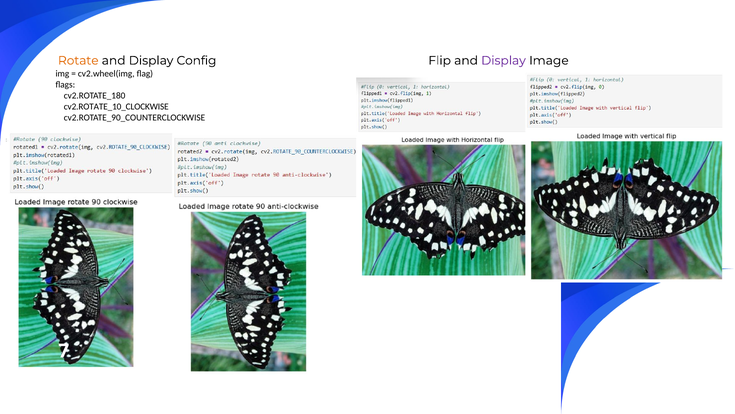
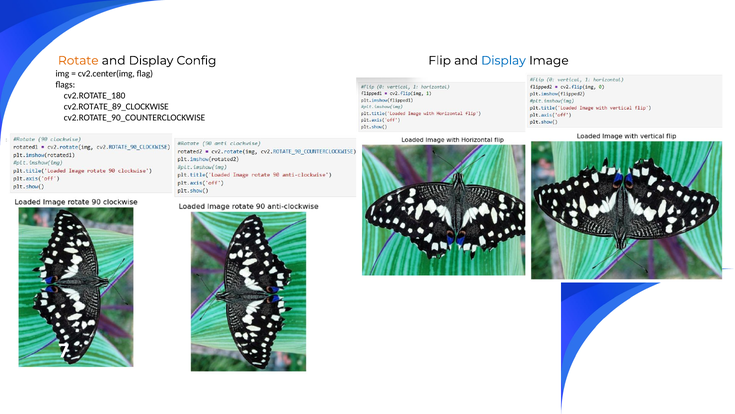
Display at (503, 60) colour: purple -> blue
cv2.wheel(img: cv2.wheel(img -> cv2.center(img
cv2.ROTATE_10_CLOCKWISE: cv2.ROTATE_10_CLOCKWISE -> cv2.ROTATE_89_CLOCKWISE
